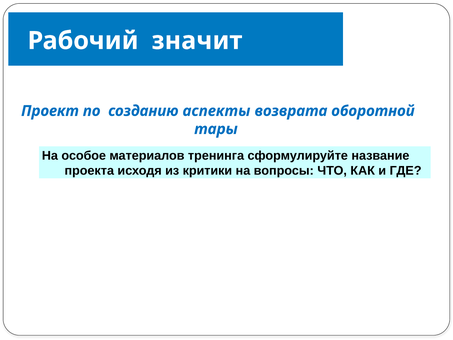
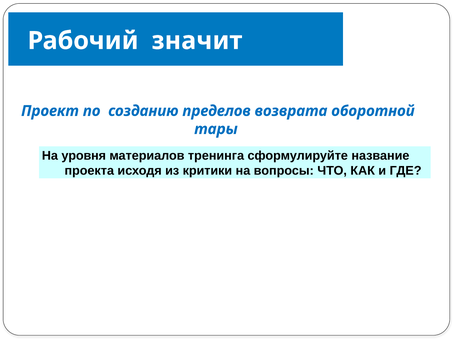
аспекты: аспекты -> пределов
особое: особое -> уровня
